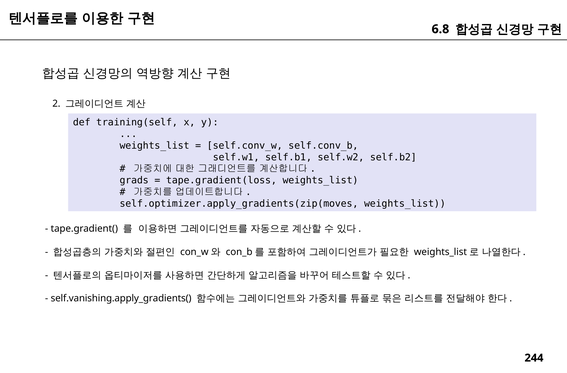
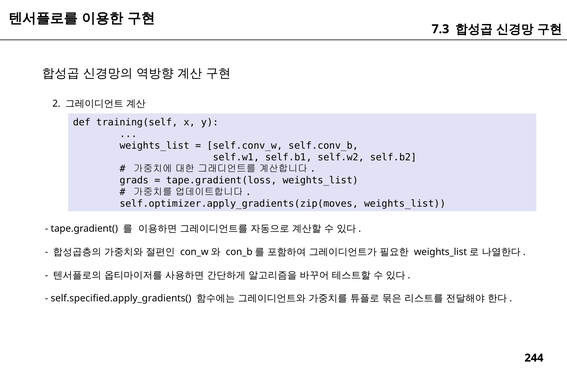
6.8: 6.8 -> 7.3
self.vanishing.apply_gradients(: self.vanishing.apply_gradients( -> self.specified.apply_gradients(
